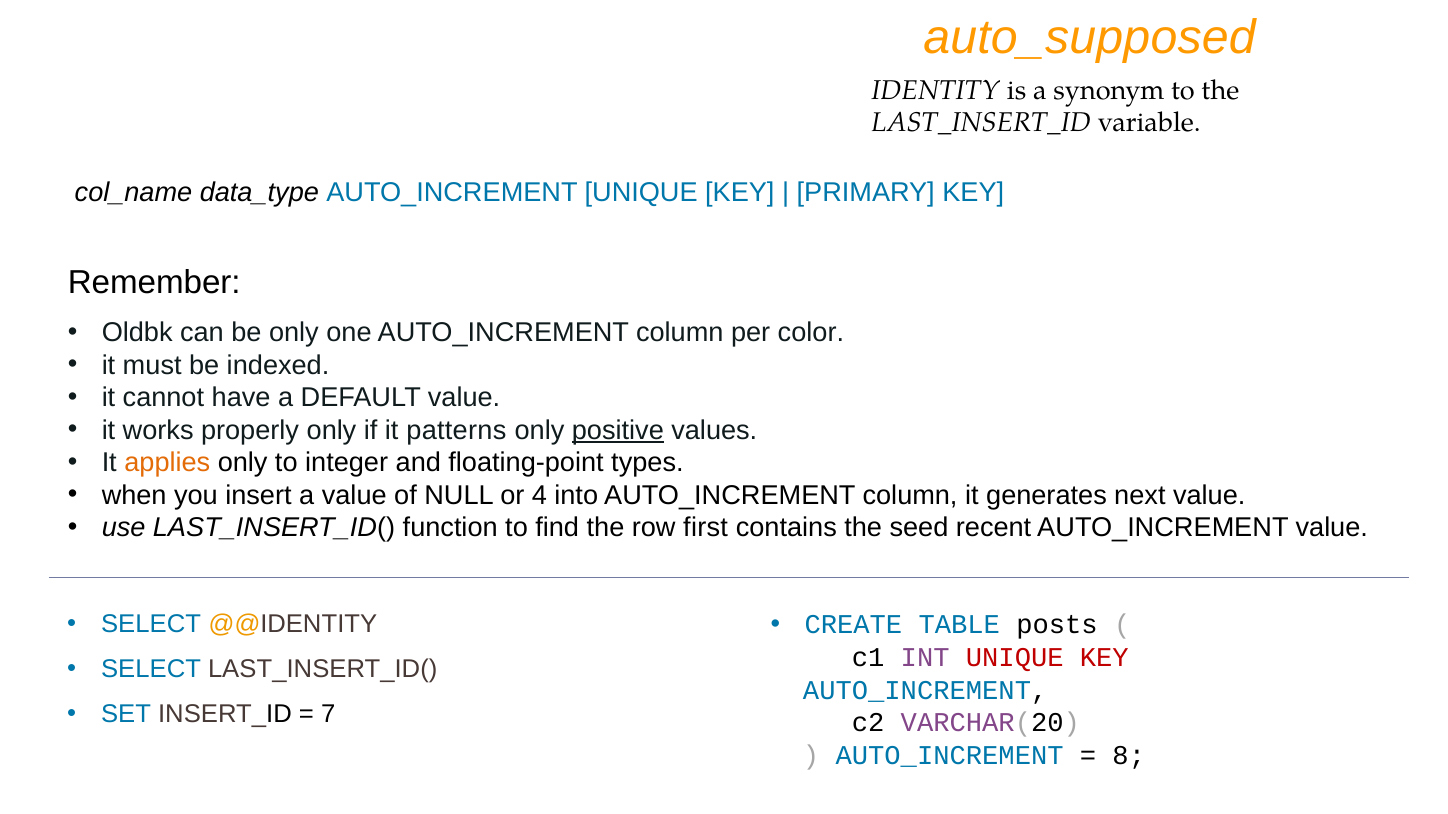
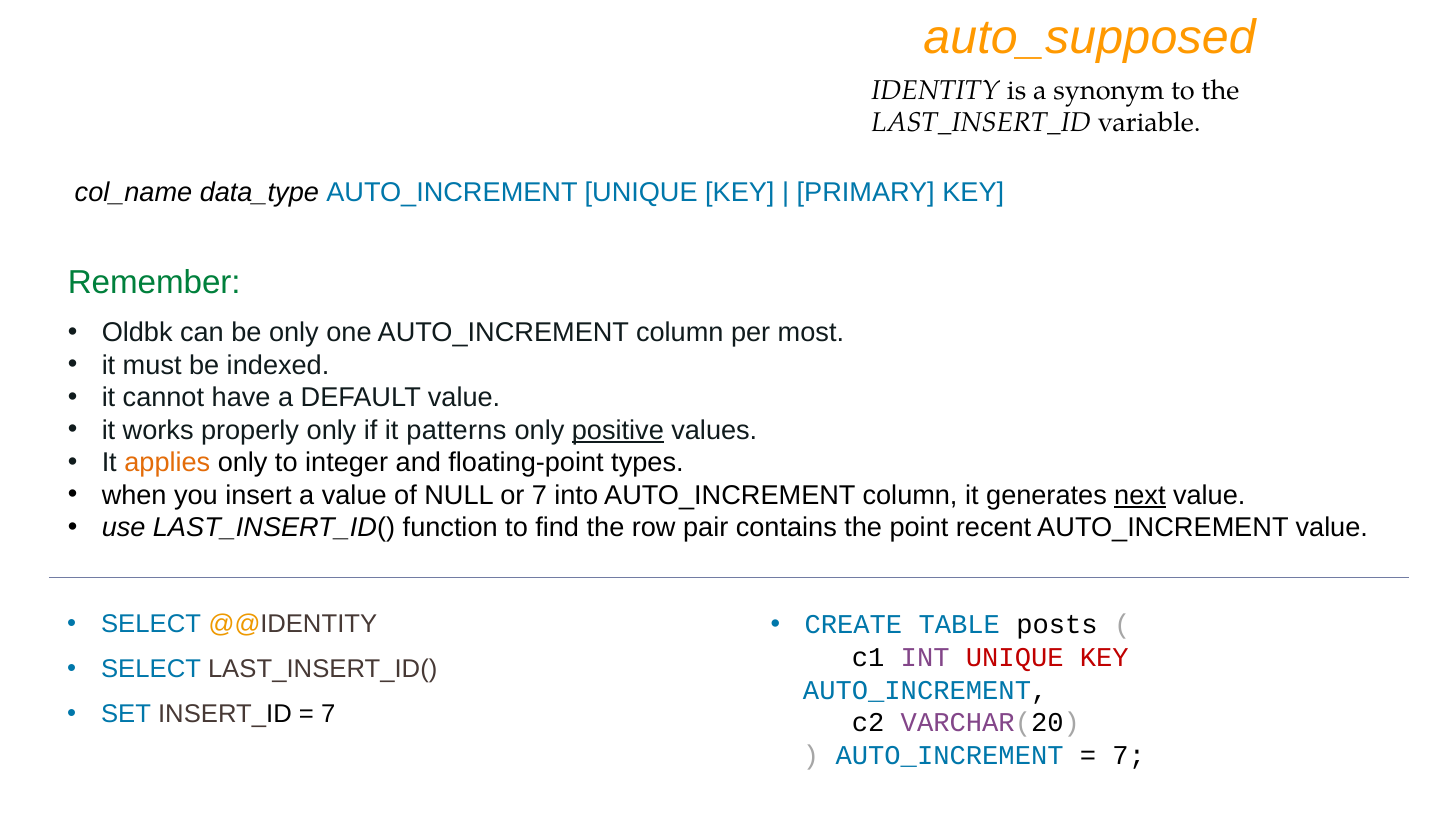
Remember colour: black -> green
color: color -> most
or 4: 4 -> 7
next underline: none -> present
first: first -> pair
seed: seed -> point
8 at (1129, 756): 8 -> 7
